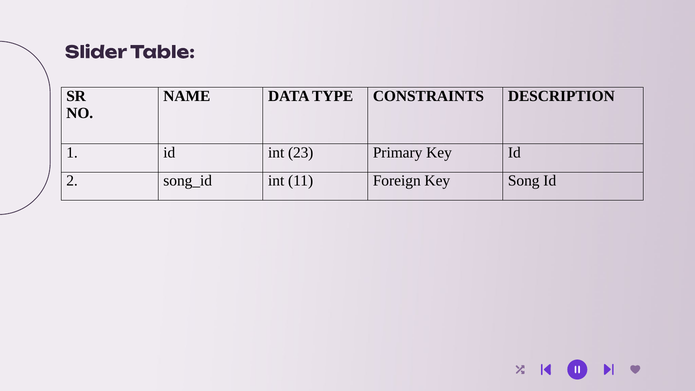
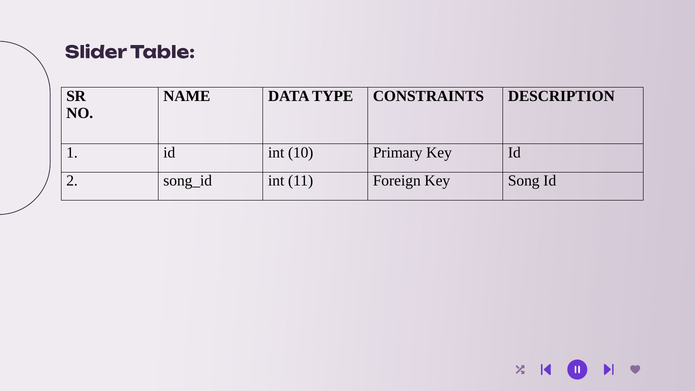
23: 23 -> 10
